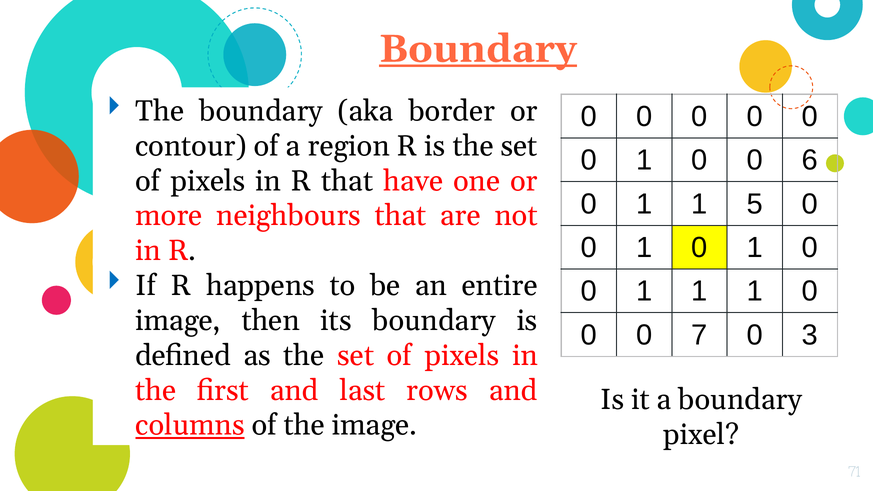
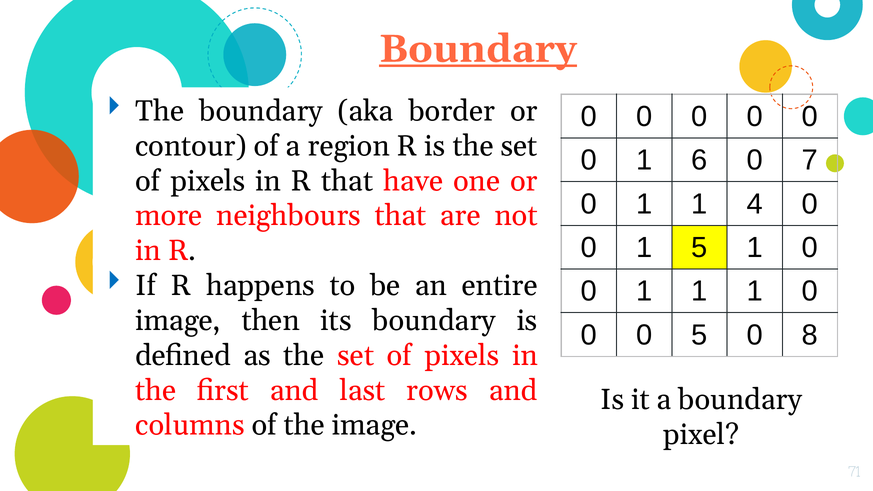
0 at (699, 160): 0 -> 6
6: 6 -> 7
5: 5 -> 4
0 at (699, 248): 0 -> 5
0 7: 7 -> 5
3: 3 -> 8
columns underline: present -> none
